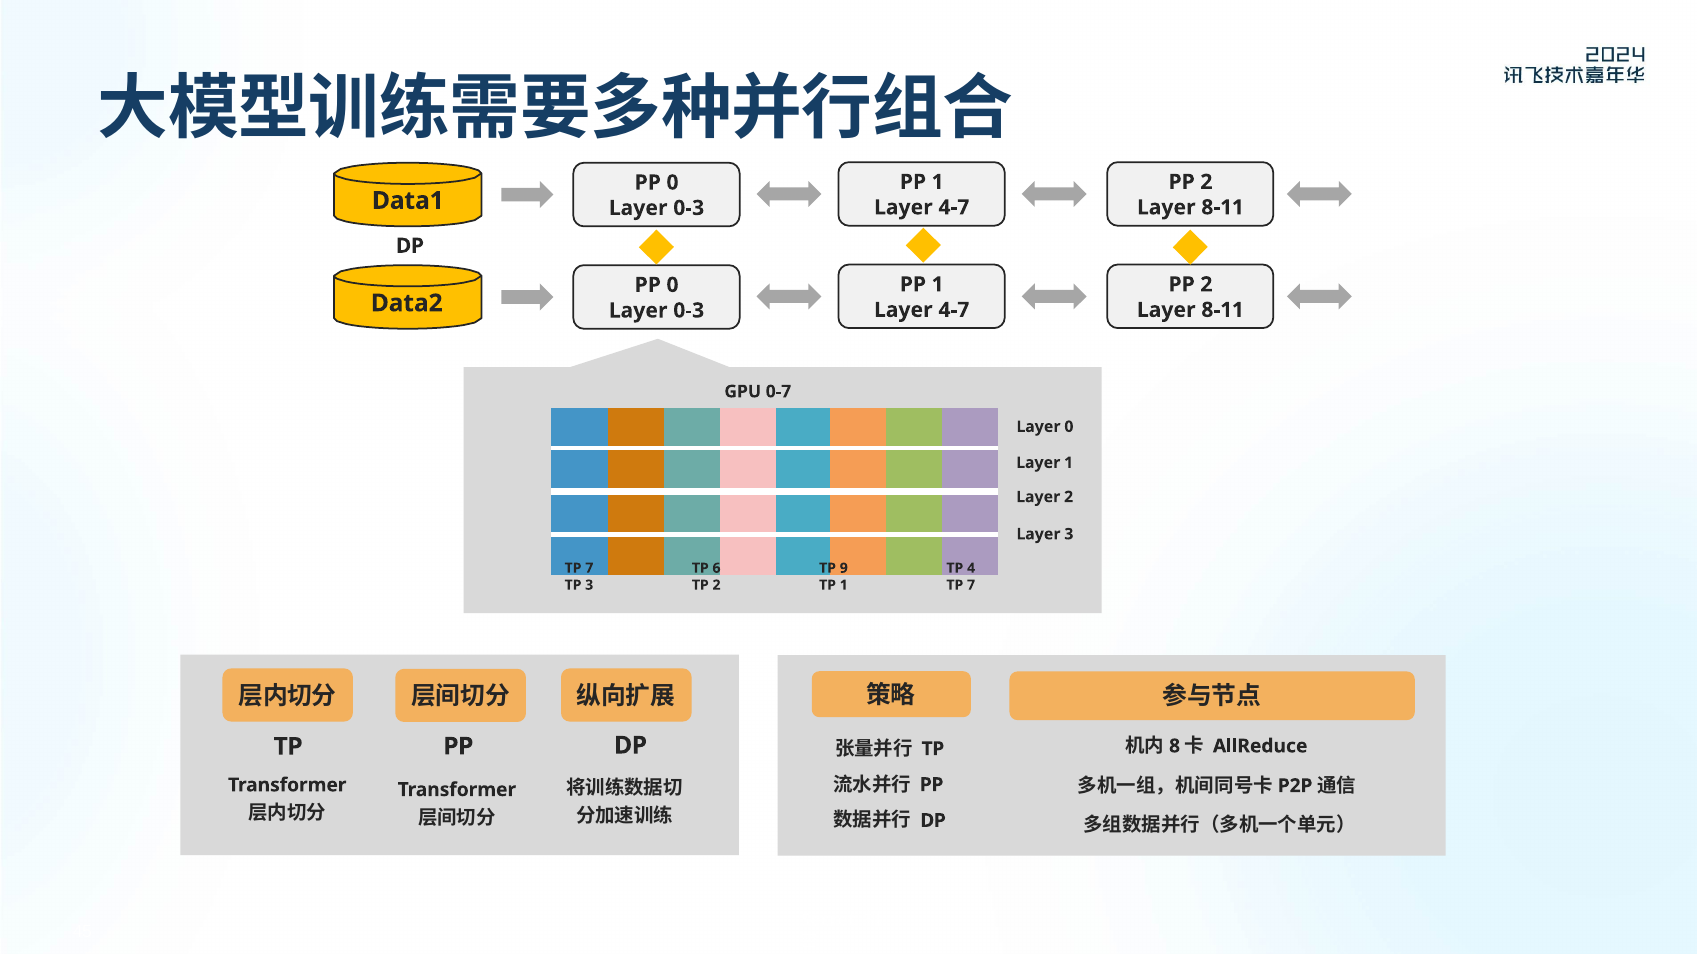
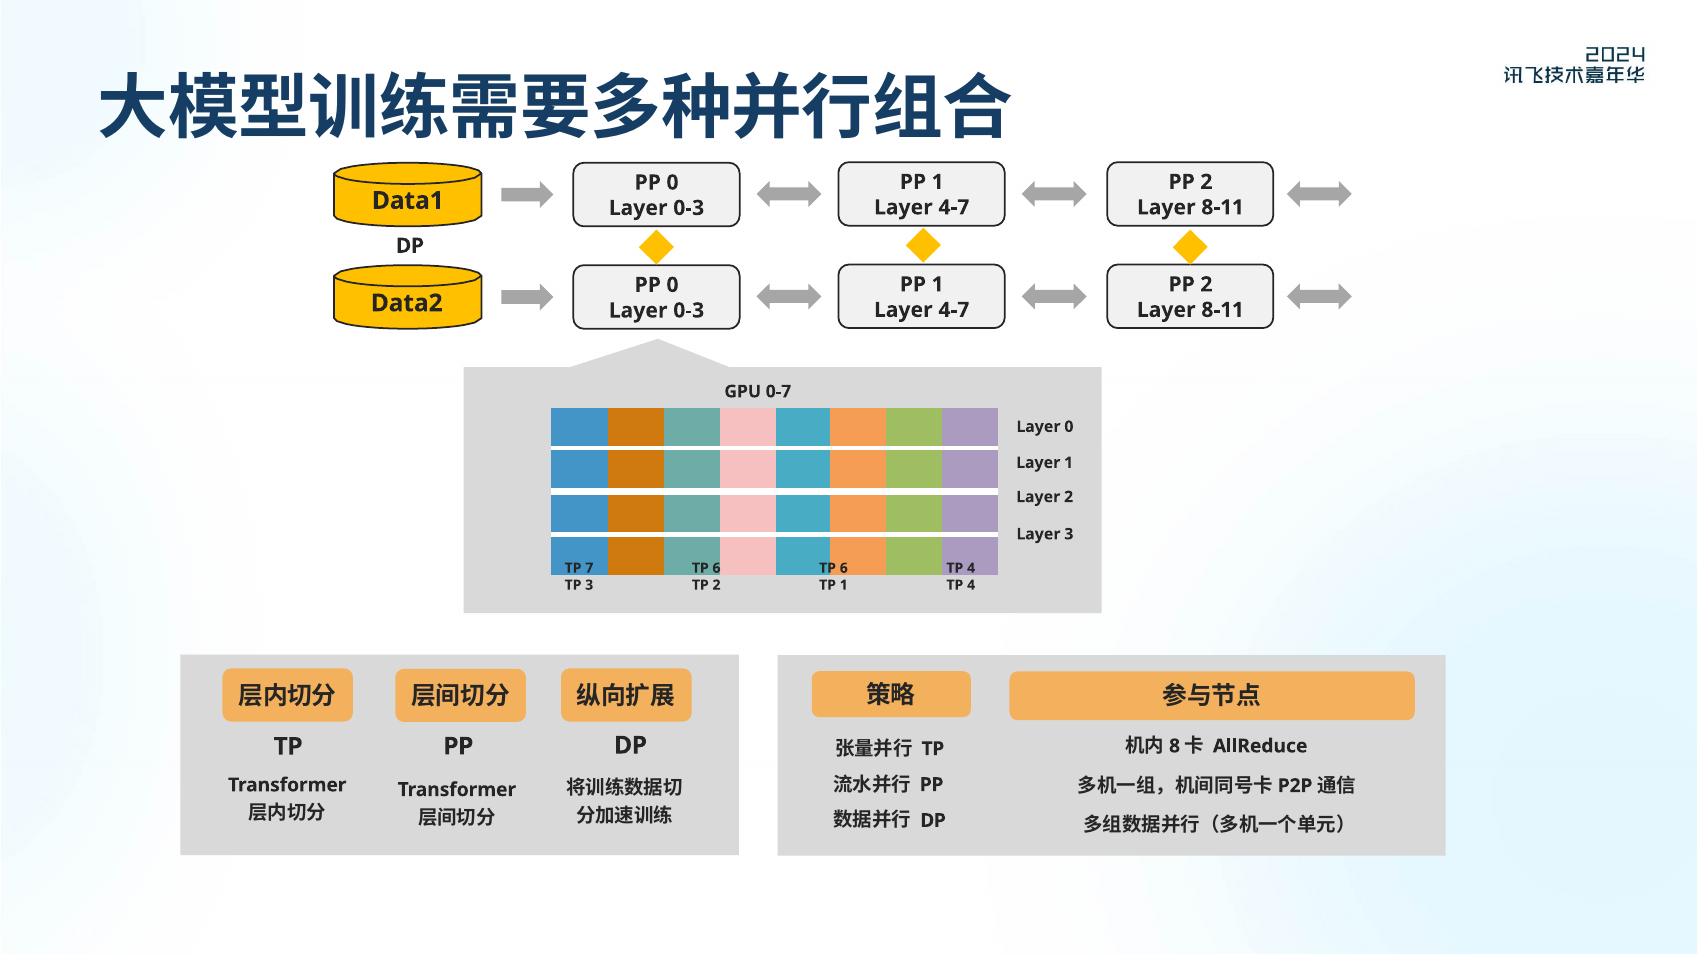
6 TP 9: 9 -> 6
1 TP 7: 7 -> 4
